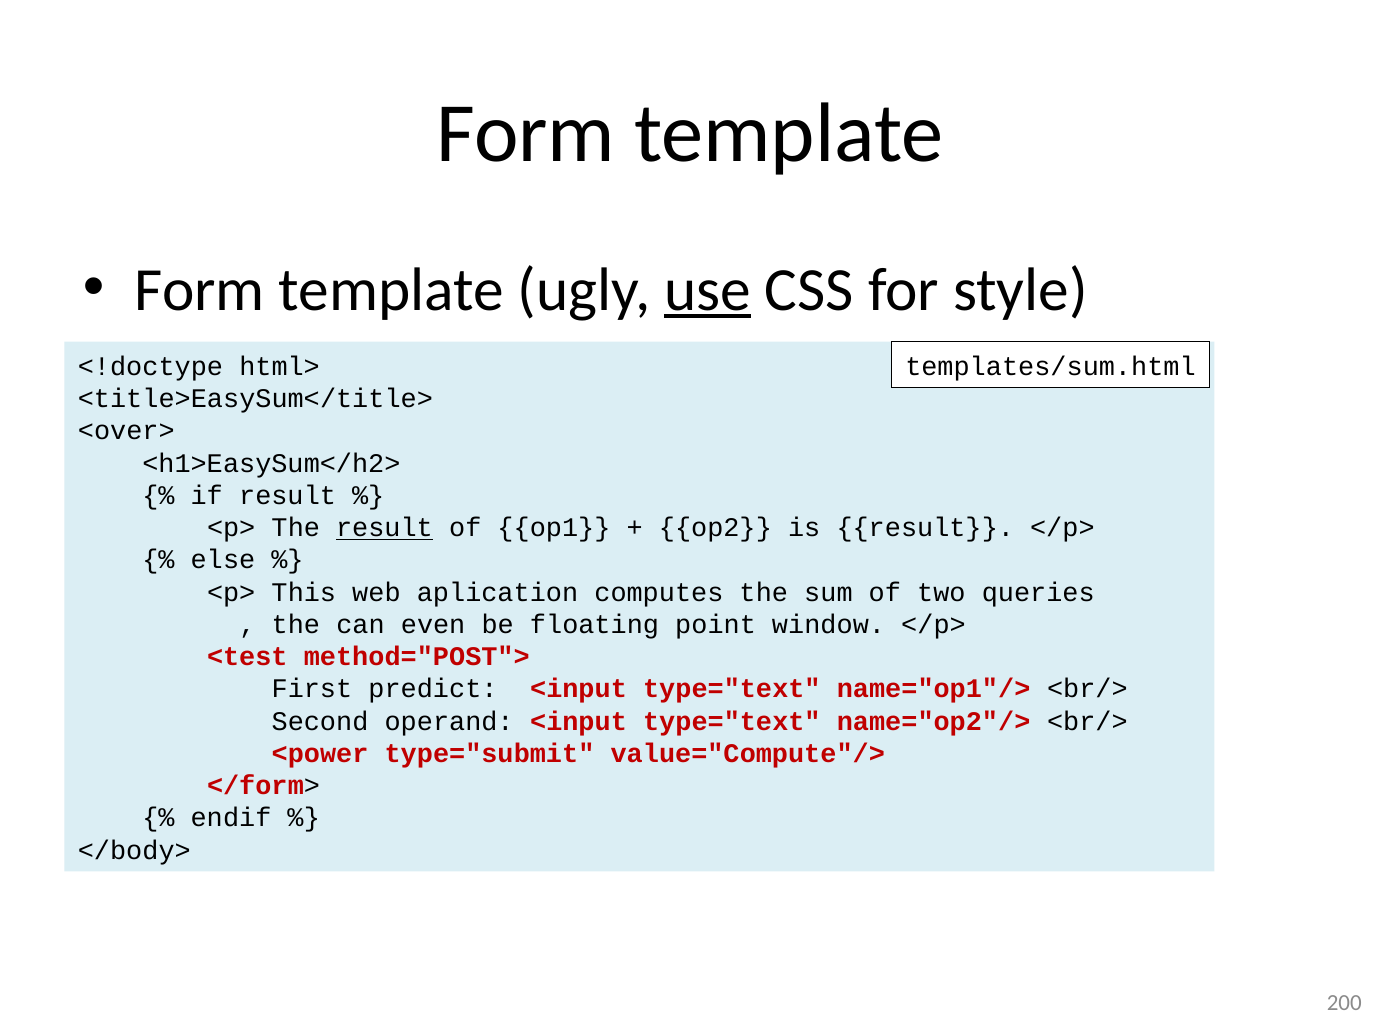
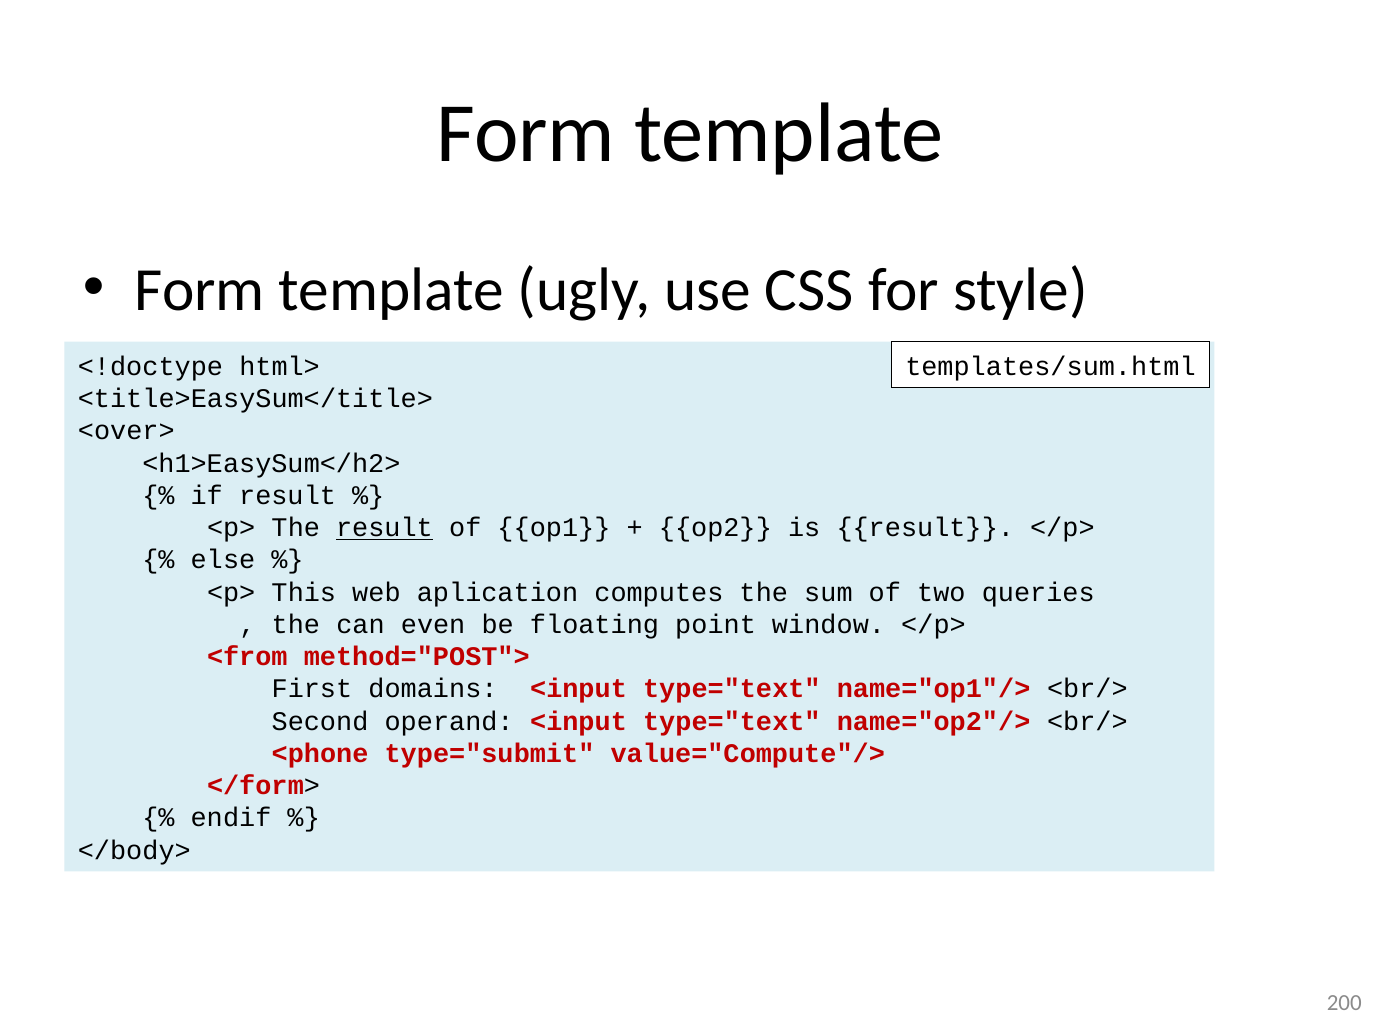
use underline: present -> none
<test: <test -> <from
predict: predict -> domains
<power: <power -> <phone
